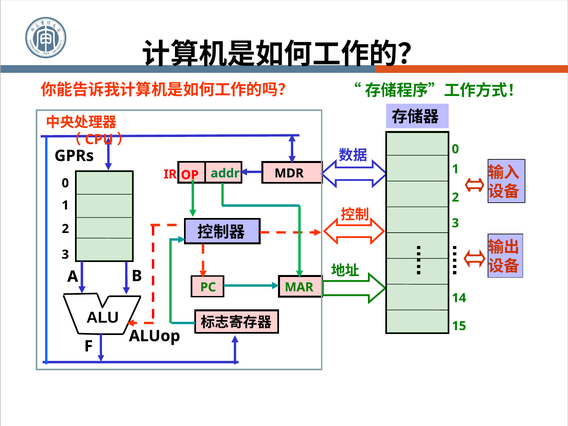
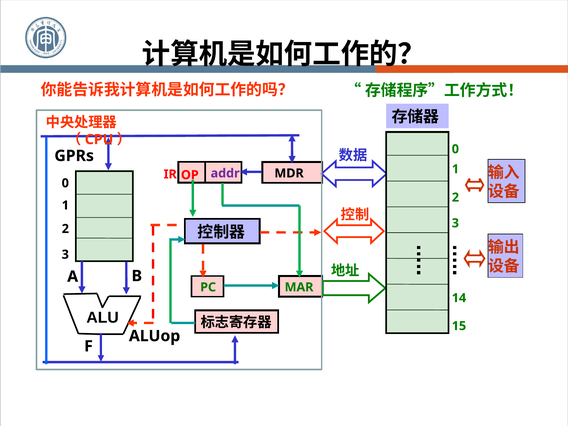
addr colour: green -> purple
